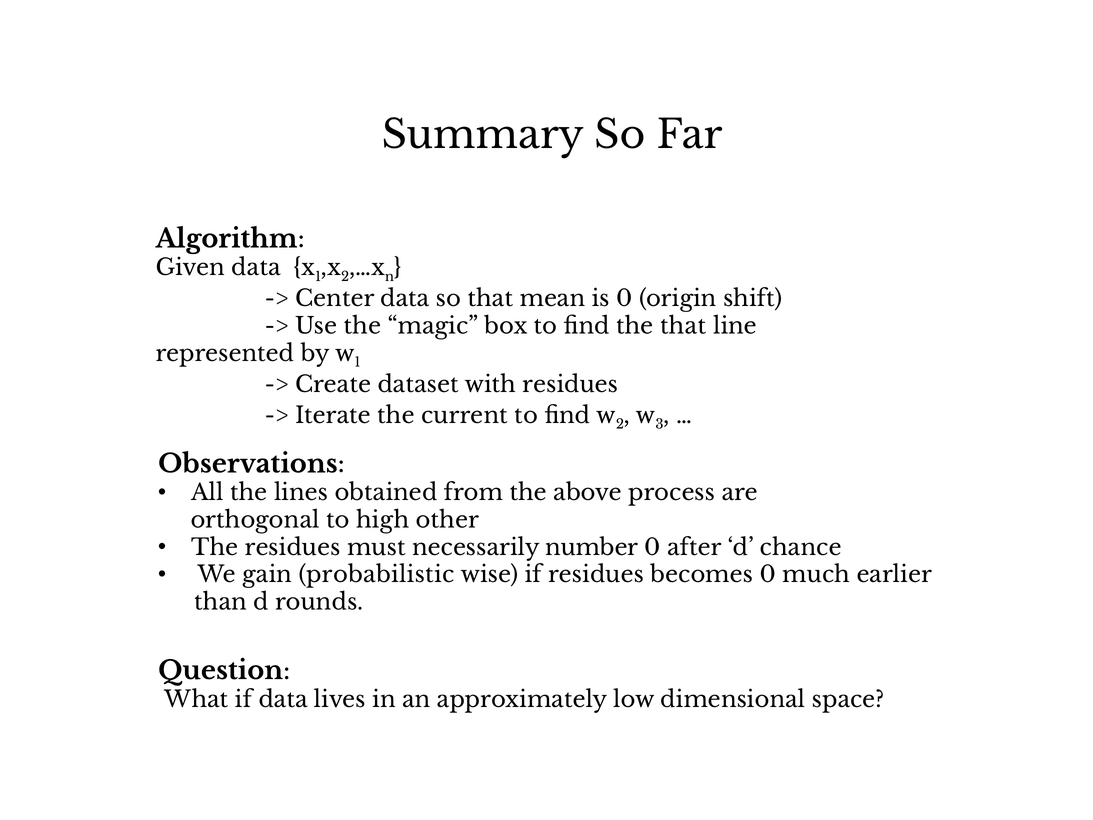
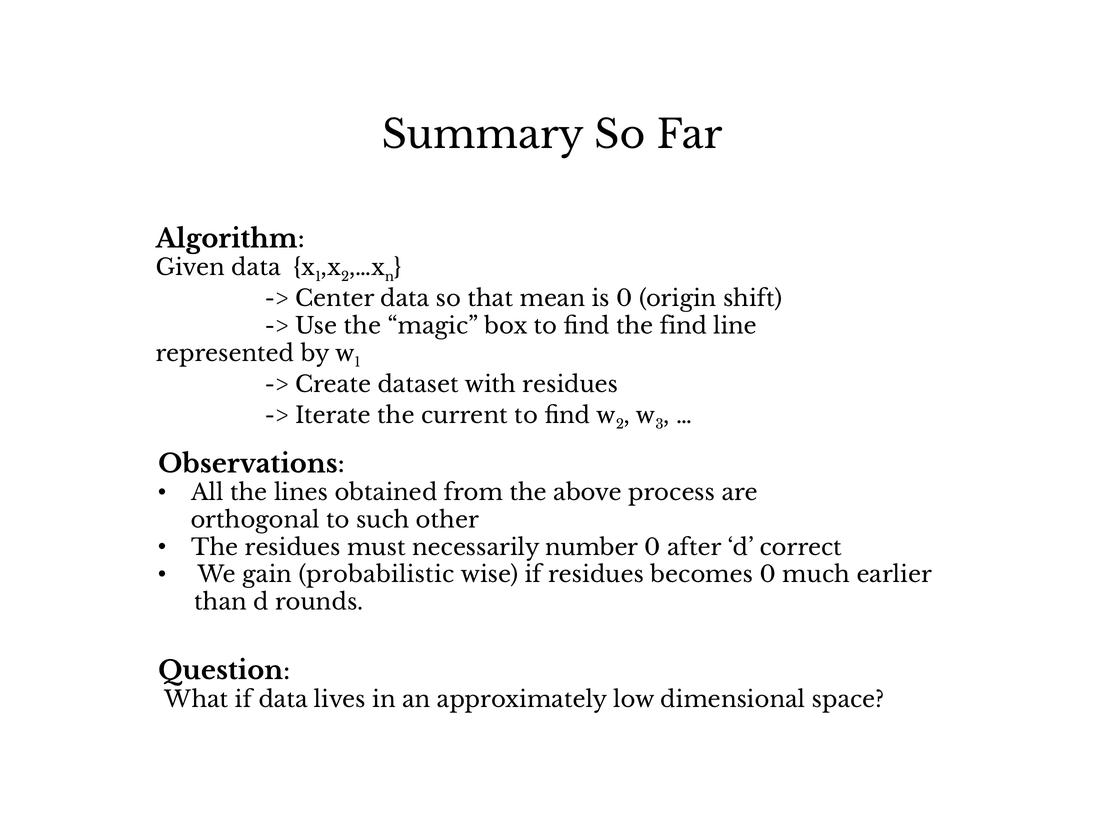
the that: that -> find
high: high -> such
chance: chance -> correct
